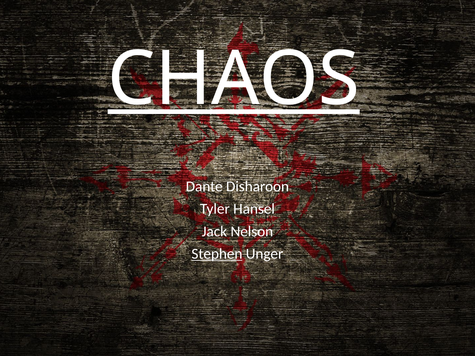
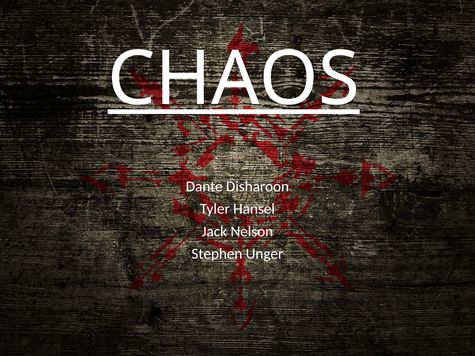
Stephen underline: present -> none
